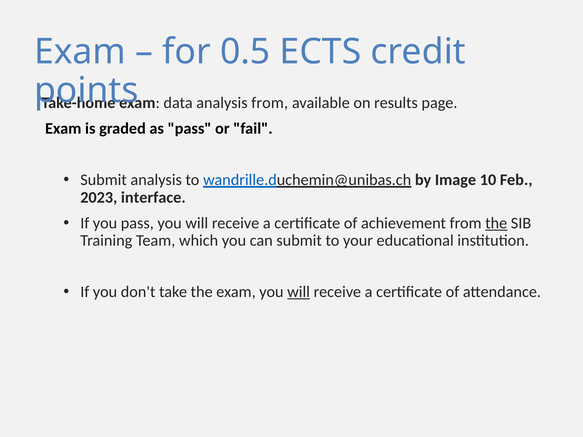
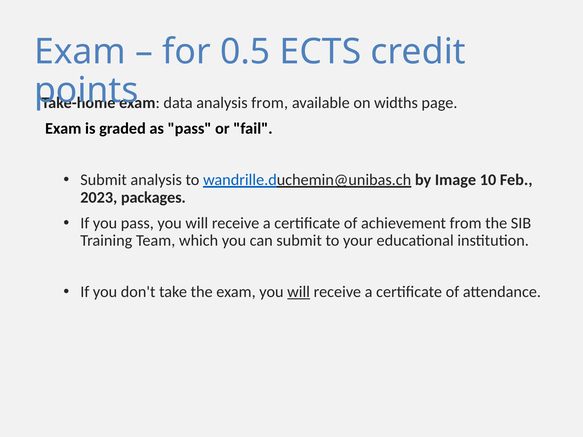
results: results -> widths
interface: interface -> packages
the at (496, 223) underline: present -> none
